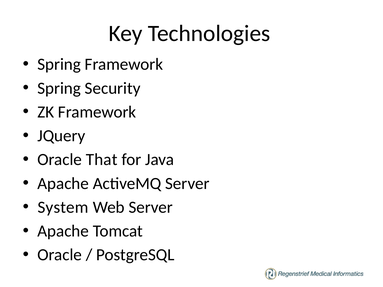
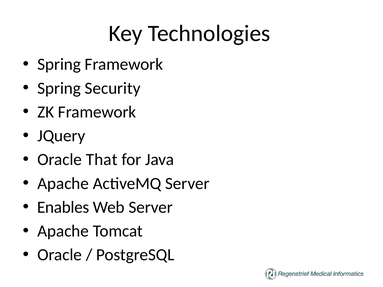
System: System -> Enables
